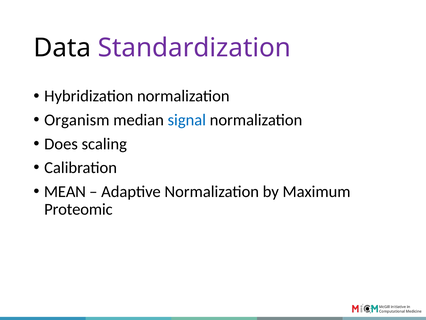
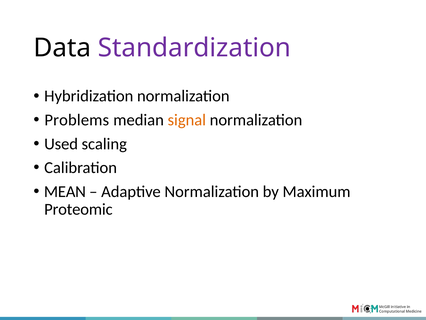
Organism: Organism -> Problems
signal colour: blue -> orange
Does: Does -> Used
